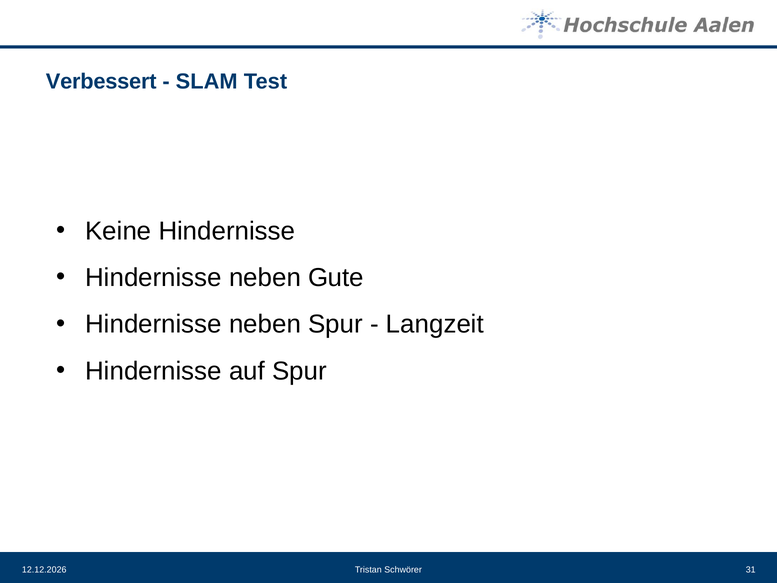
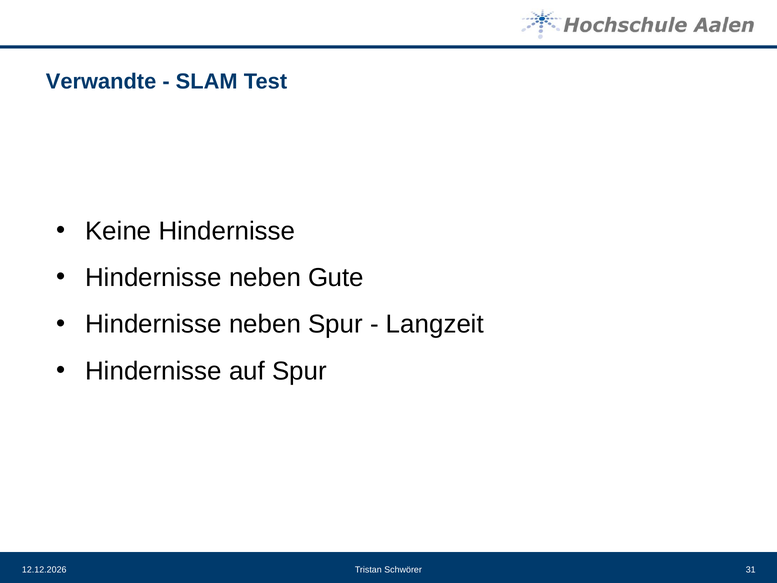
Verbessert: Verbessert -> Verwandte
